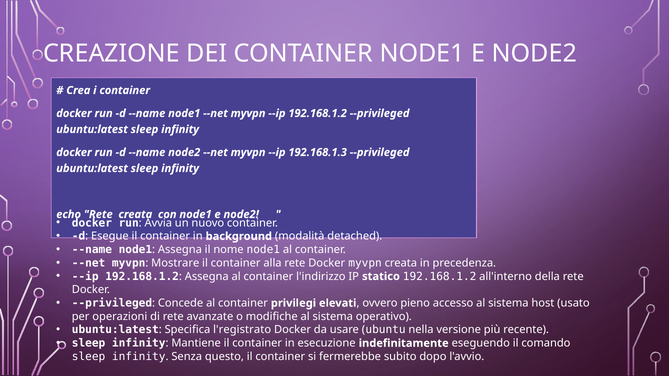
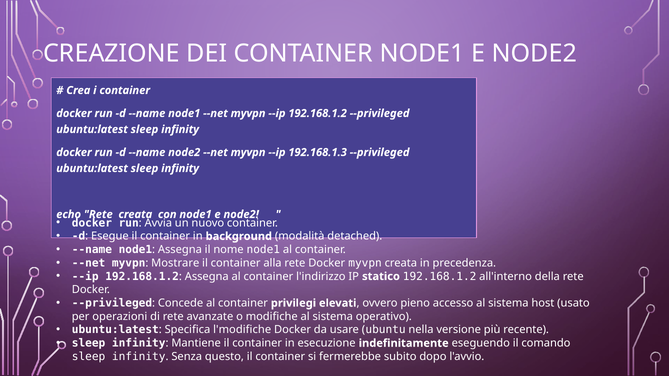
l'registrato: l'registrato -> l'modifiche
